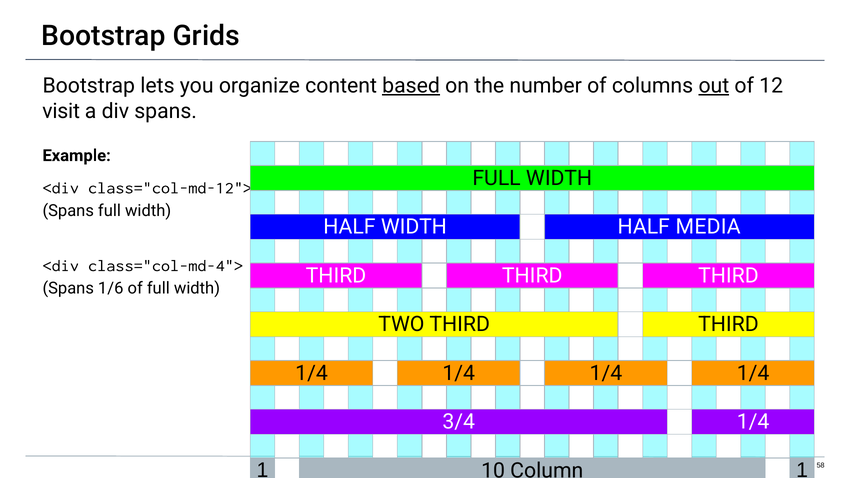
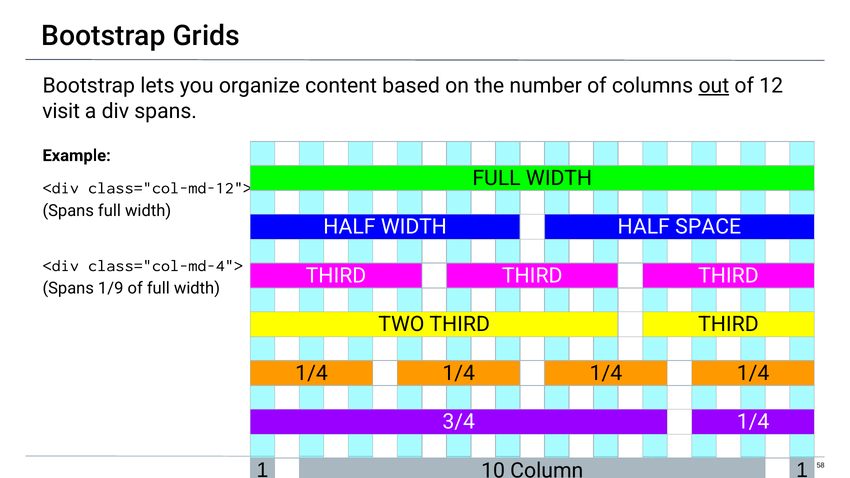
based underline: present -> none
MEDIA: MEDIA -> SPACE
1/6: 1/6 -> 1/9
